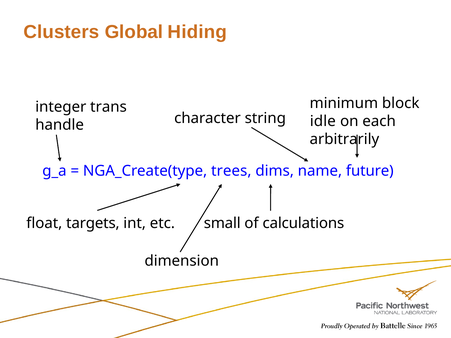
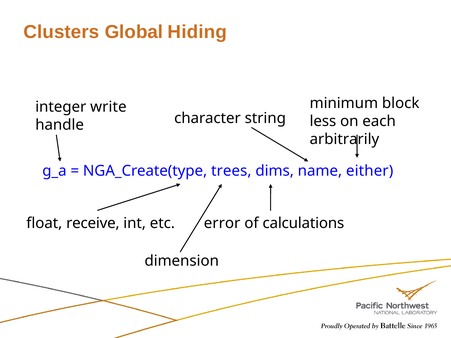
trans: trans -> write
idle: idle -> less
future: future -> either
targets: targets -> receive
small: small -> error
